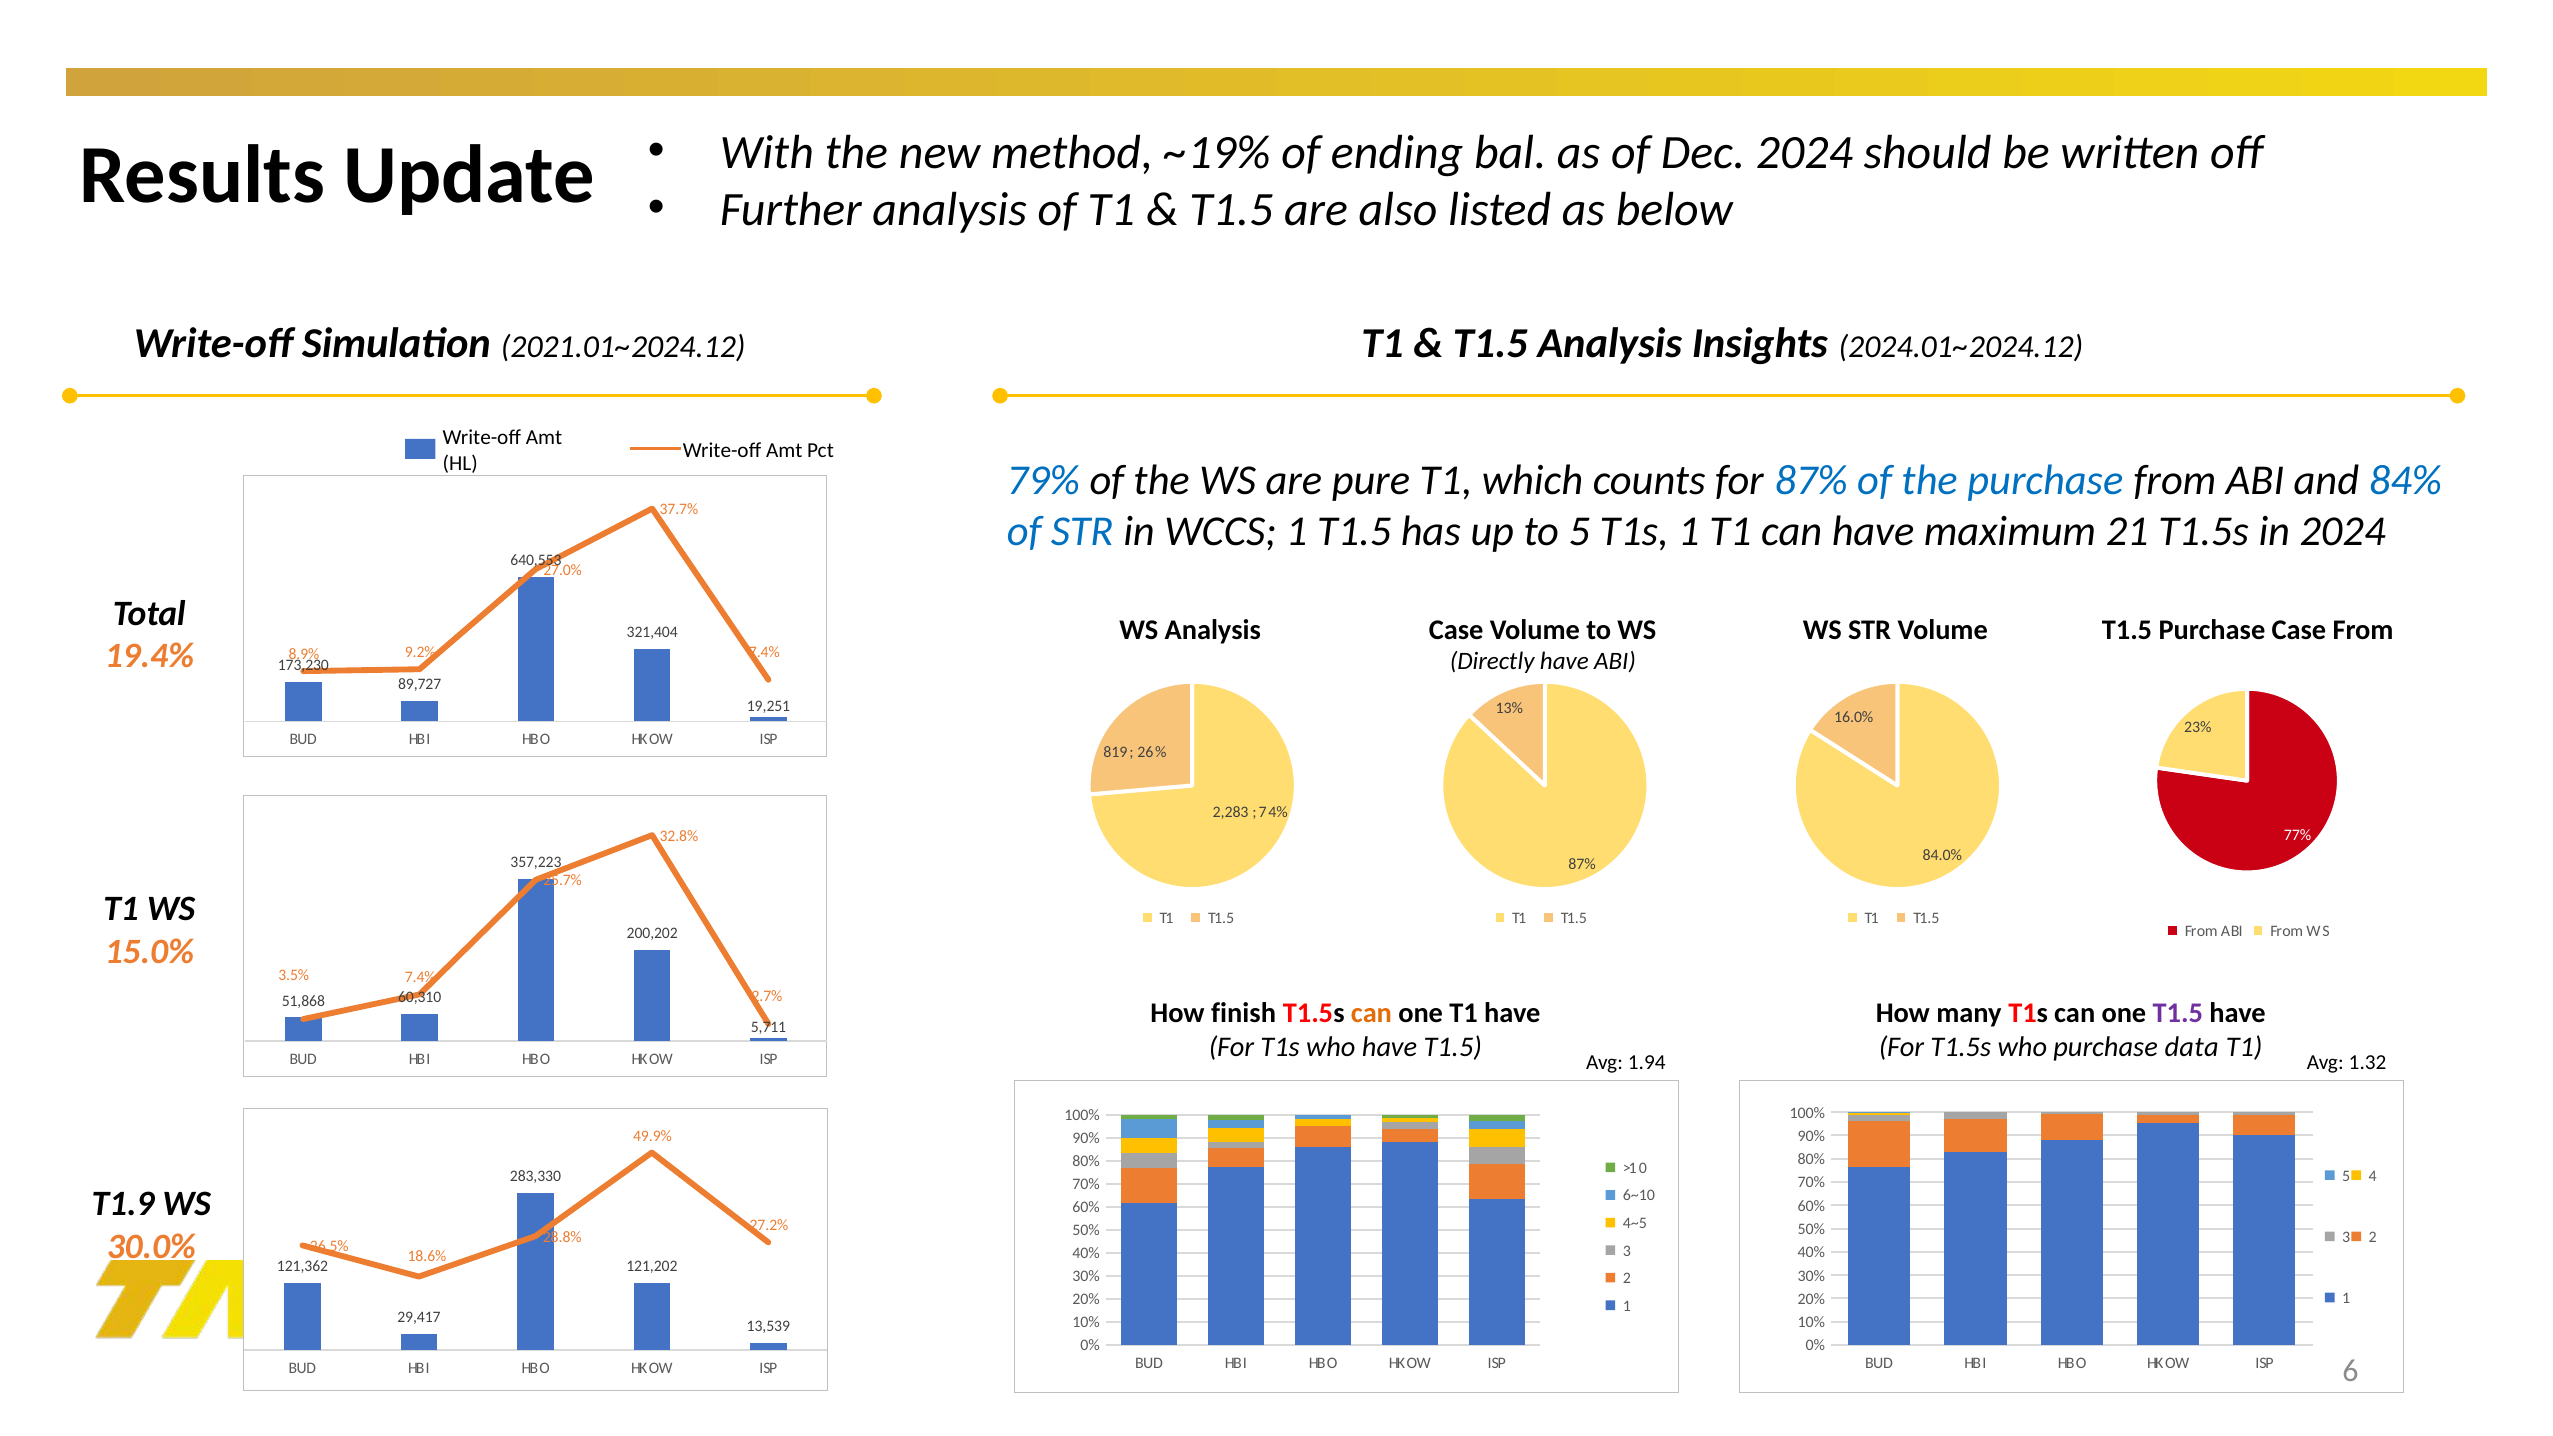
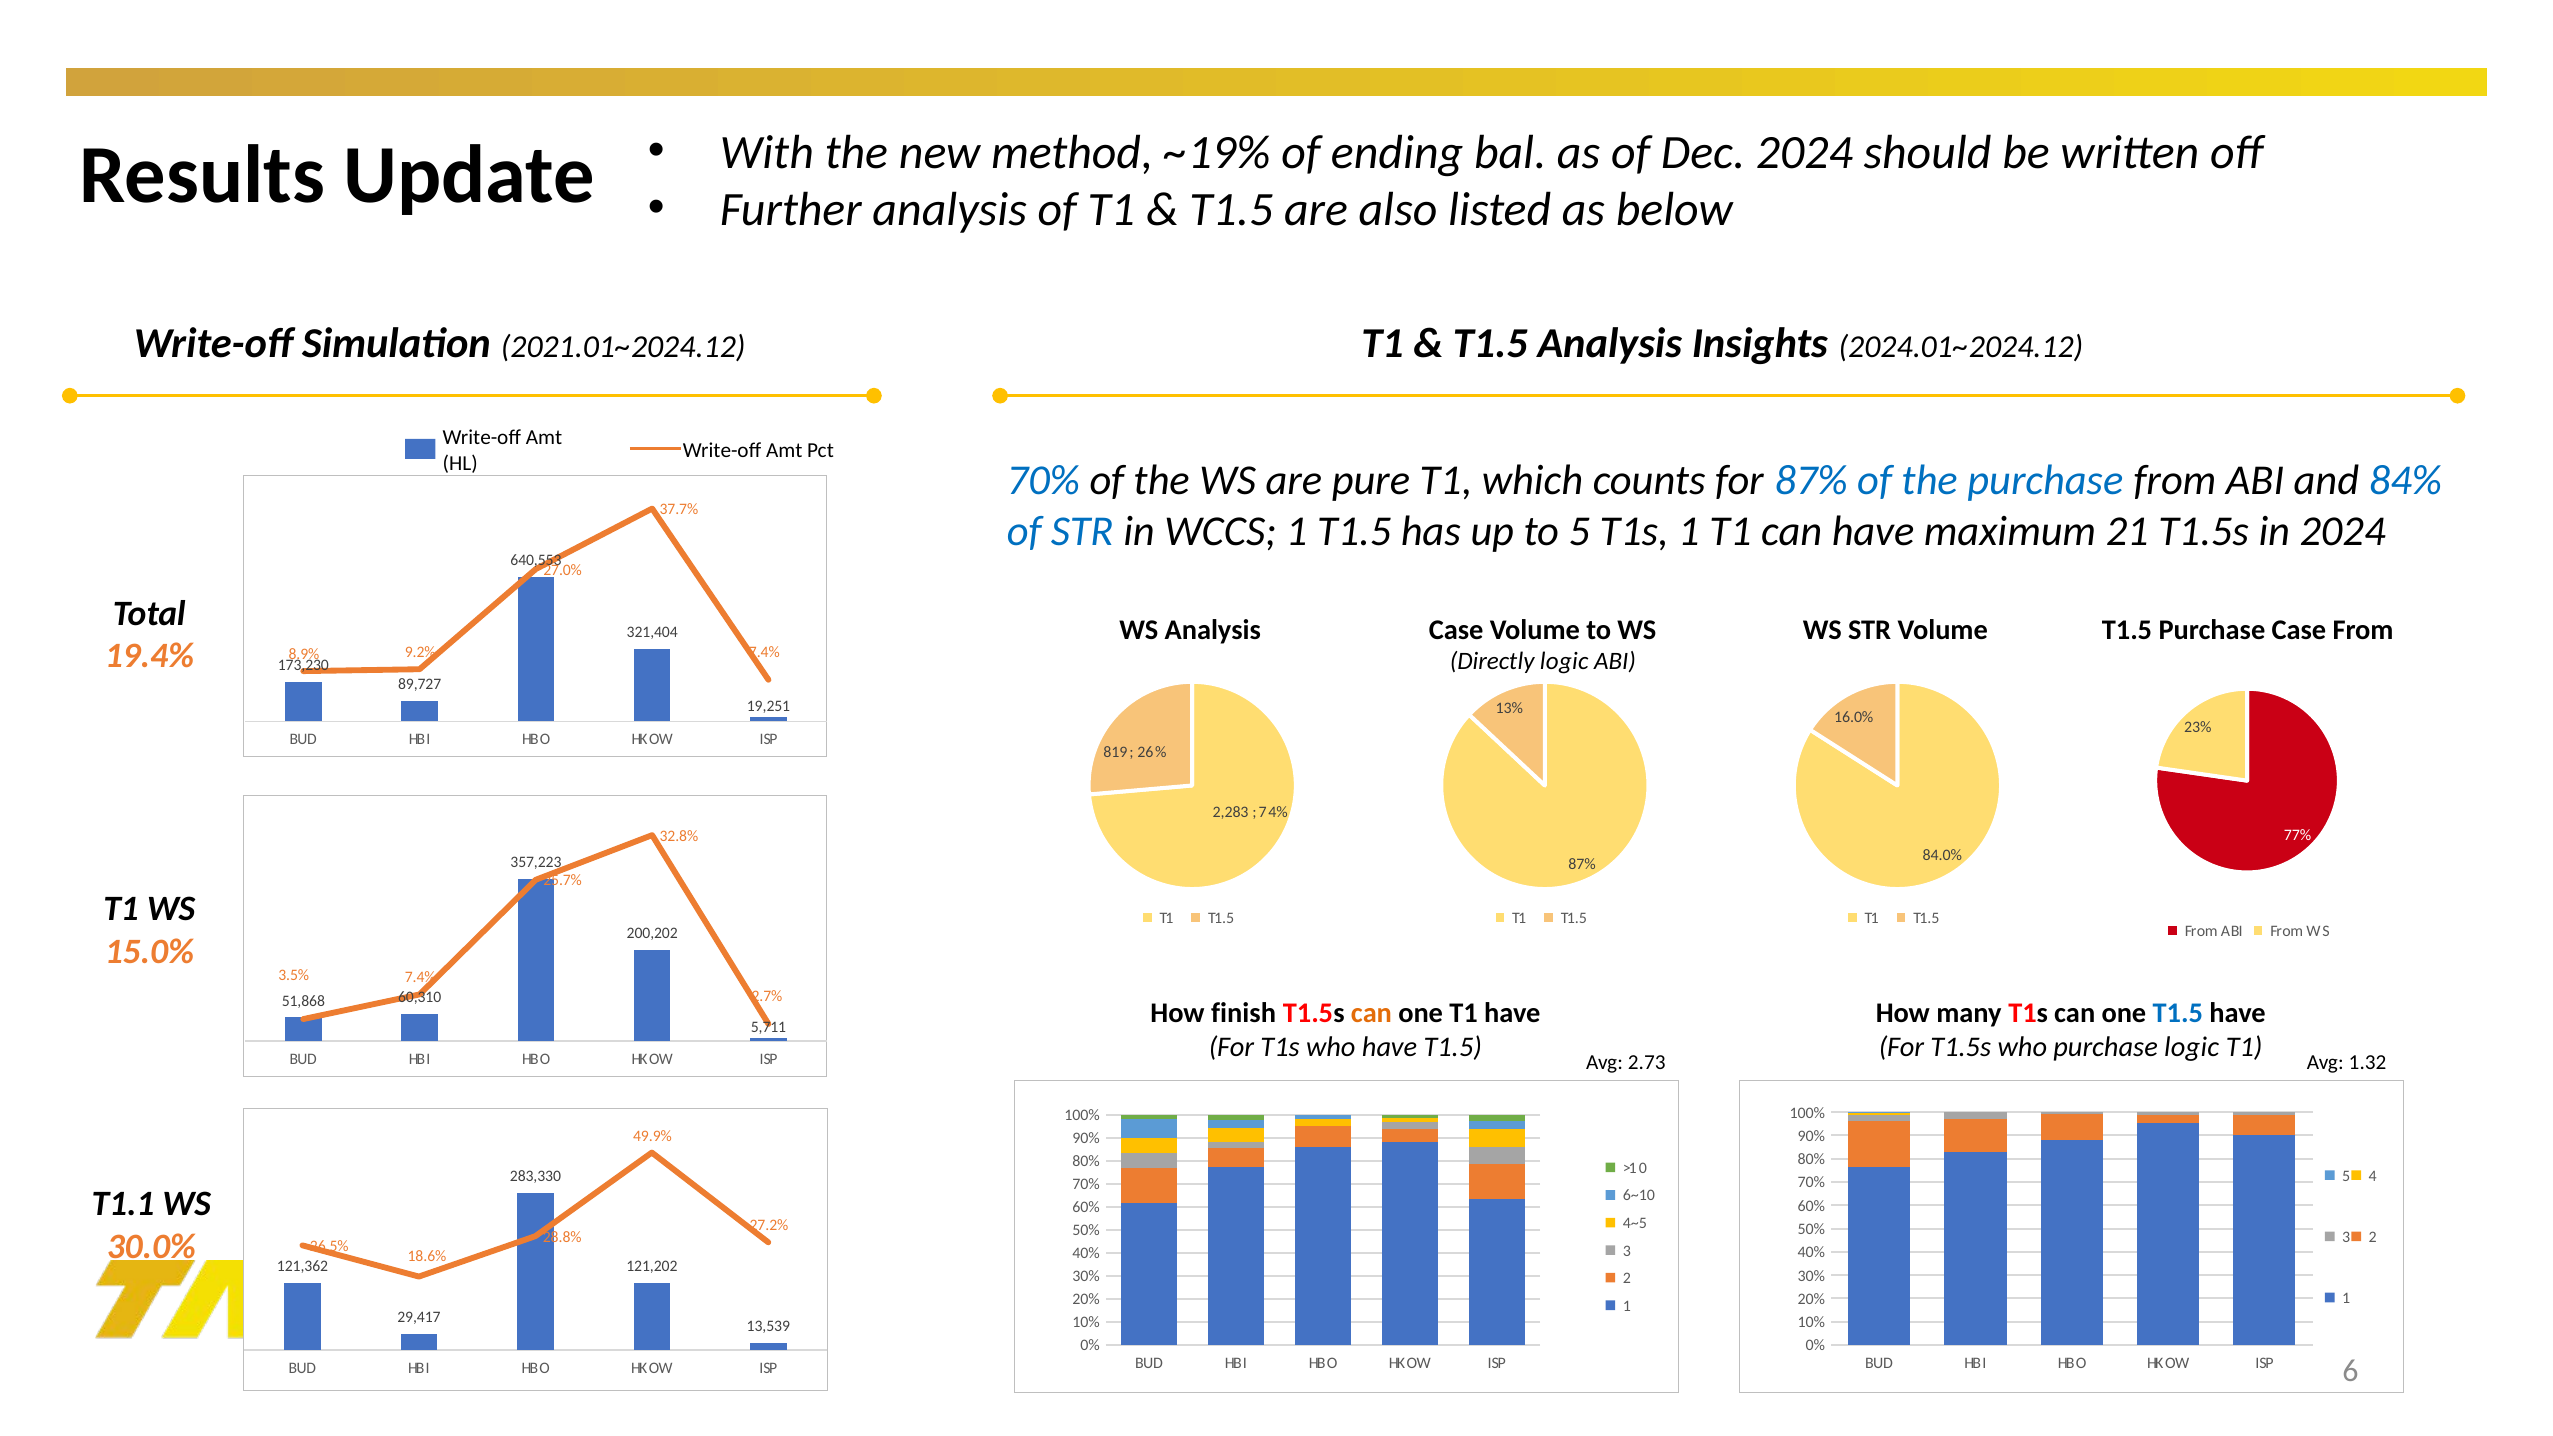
79% at (1043, 481): 79% -> 70%
Directly have: have -> logic
T1.5 at (2178, 1013) colour: purple -> blue
purchase data: data -> logic
1.94: 1.94 -> 2.73
T1.9: T1.9 -> T1.1
